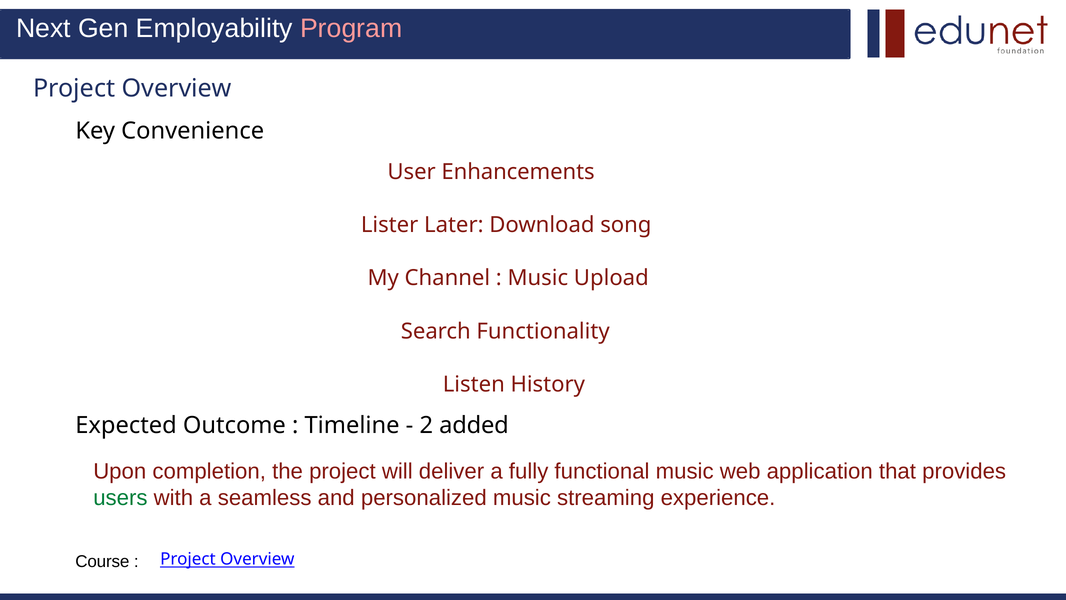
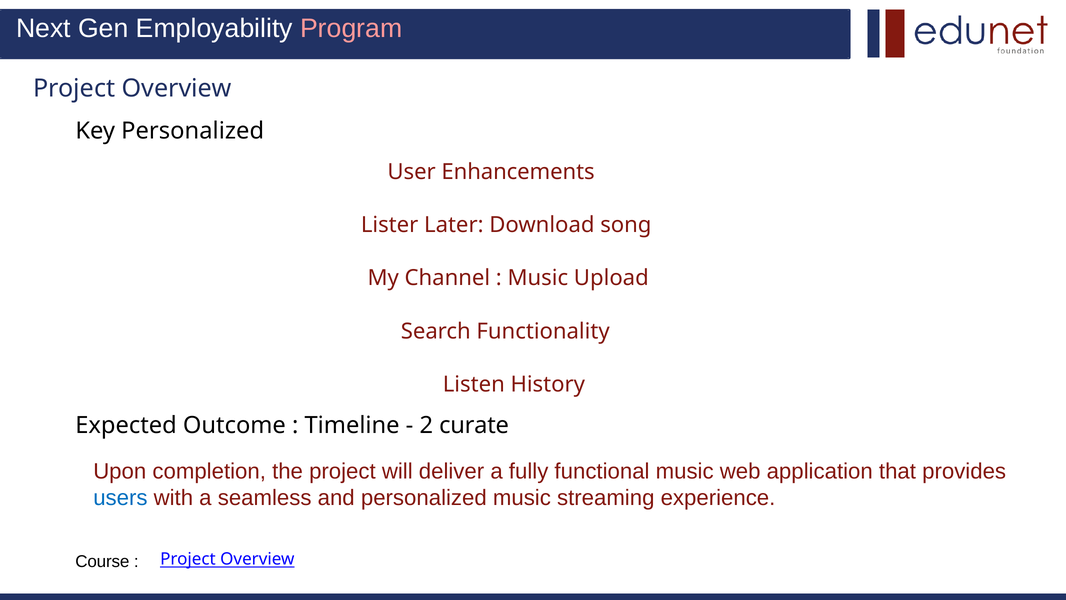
Key Convenience: Convenience -> Personalized
added: added -> curate
users colour: green -> blue
